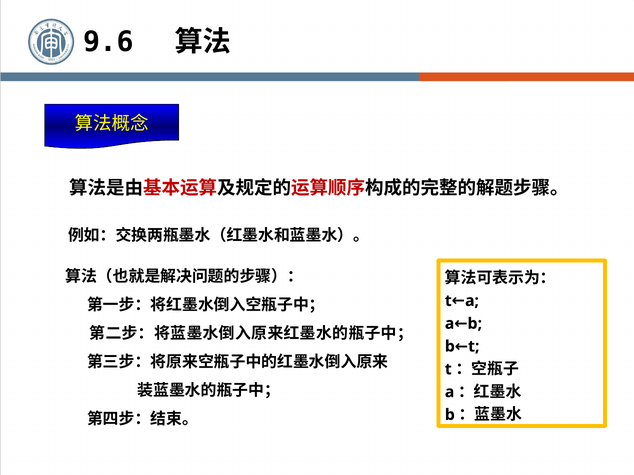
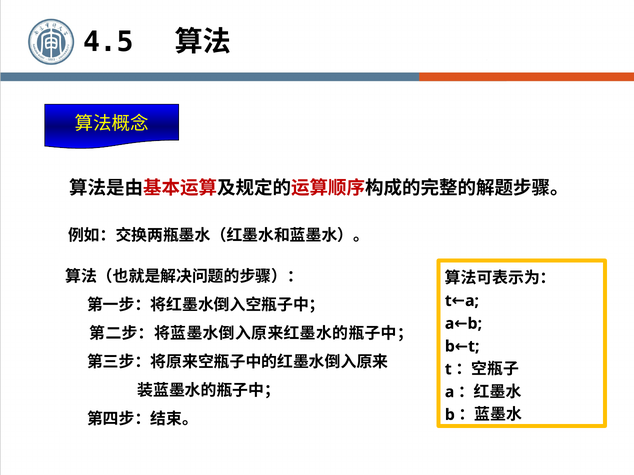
9.6: 9.6 -> 4.5
